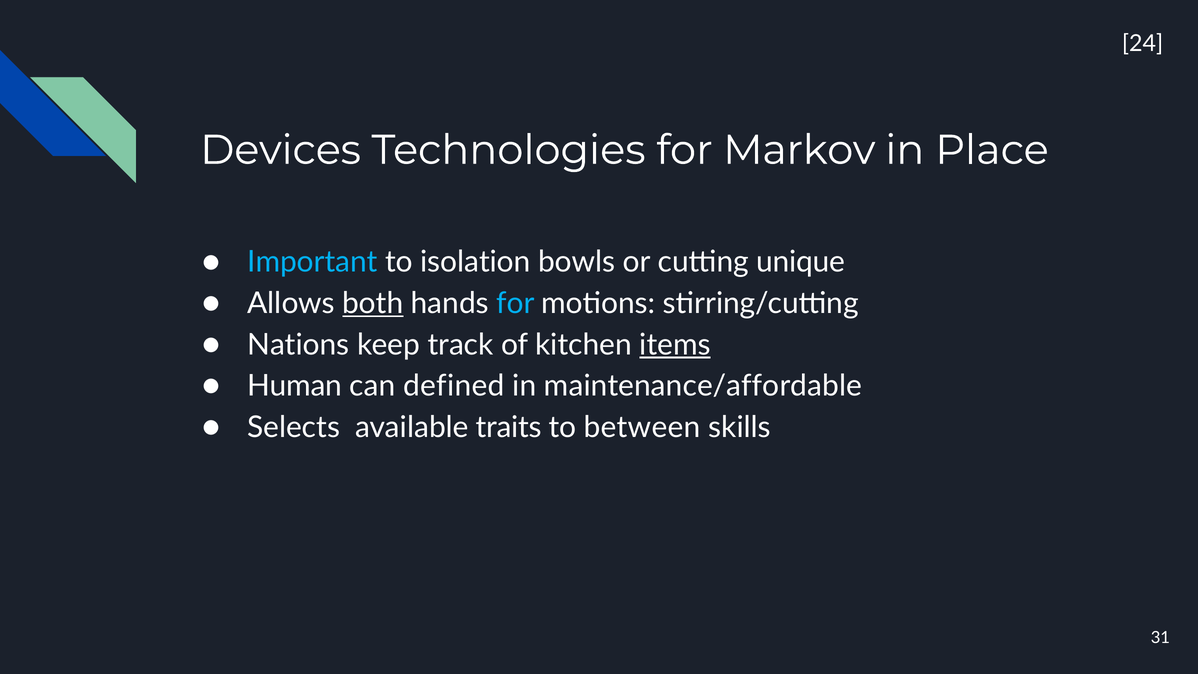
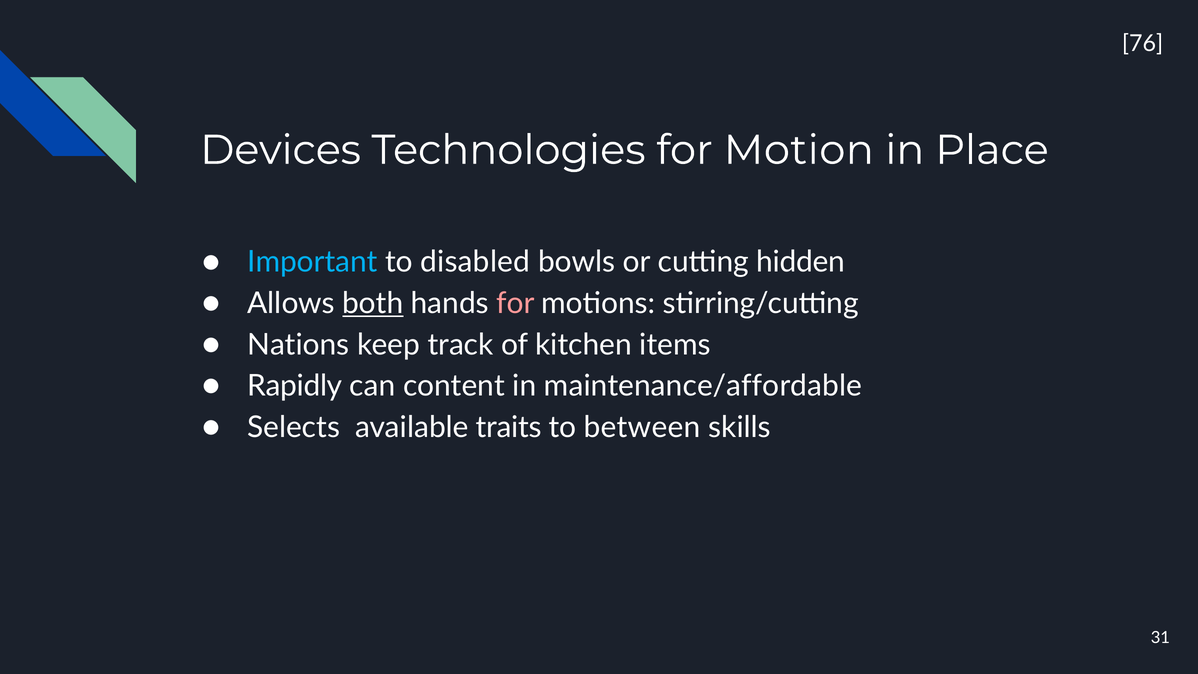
24: 24 -> 76
Markov: Markov -> Motion
isolation: isolation -> disabled
unique: unique -> hidden
for at (515, 303) colour: light blue -> pink
items underline: present -> none
Human: Human -> Rapidly
defined: defined -> content
